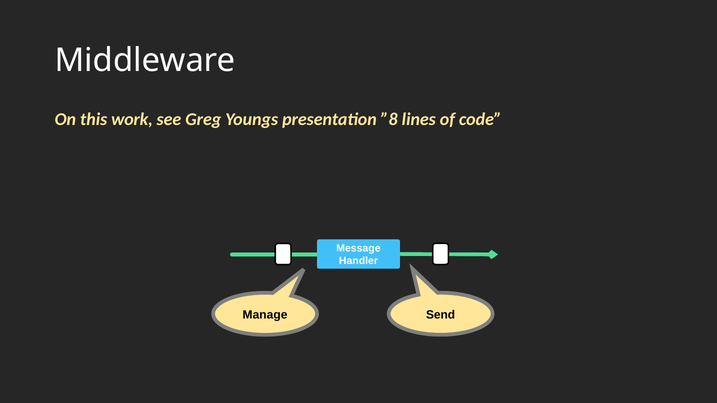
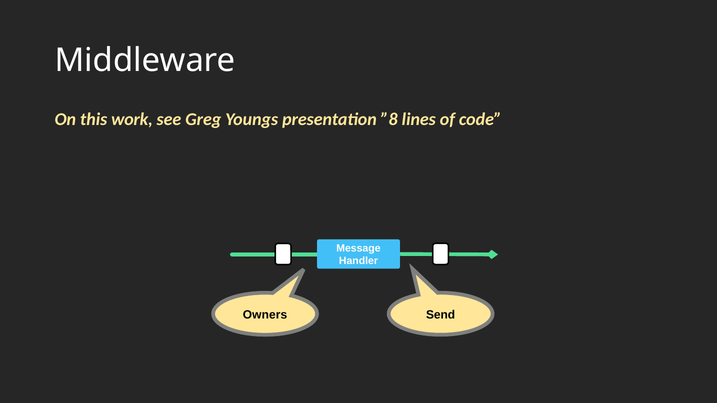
Manage: Manage -> Owners
